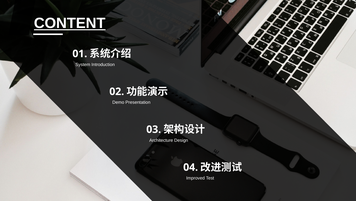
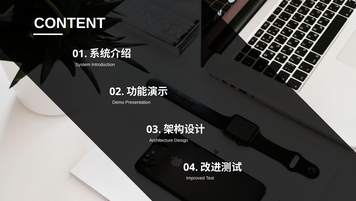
CONTENT underline: present -> none
